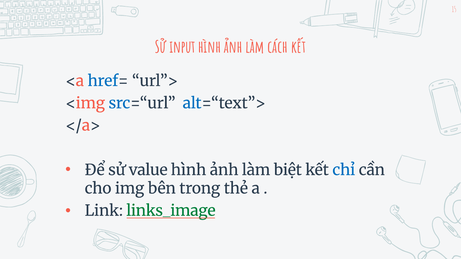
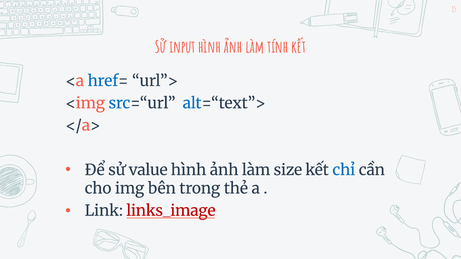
cách: cách -> tính
biệt: biệt -> size
links_image colour: green -> red
